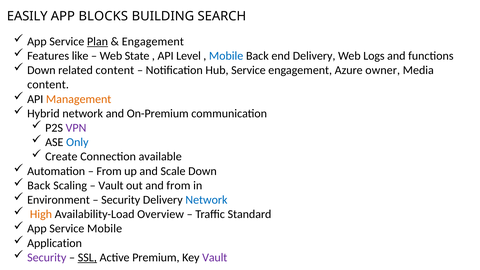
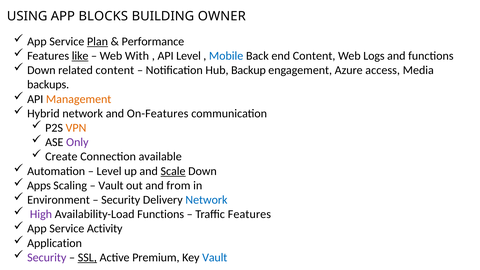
EASILY: EASILY -> USING
SEARCH: SEARCH -> OWNER
Engagement at (153, 41): Engagement -> Performance
like underline: none -> present
State: State -> With
end Delivery: Delivery -> Content
Hub Service: Service -> Backup
owner: owner -> access
content at (48, 85): content -> backups
On-Premium: On-Premium -> On-Features
VPN colour: purple -> orange
Only colour: blue -> purple
From at (109, 171): From -> Level
Scale underline: none -> present
Back at (39, 185): Back -> Apps
High colour: orange -> purple
Availability-Load Overview: Overview -> Functions
Traffic Standard: Standard -> Features
Service Mobile: Mobile -> Activity
Vault at (215, 257) colour: purple -> blue
